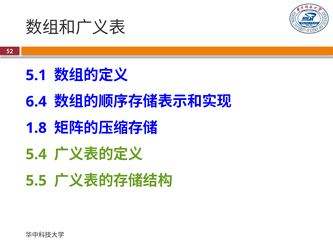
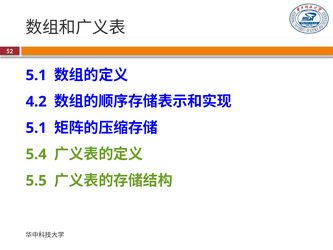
6.4: 6.4 -> 4.2
1.8 at (36, 128): 1.8 -> 5.1
